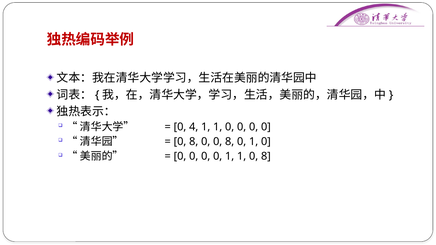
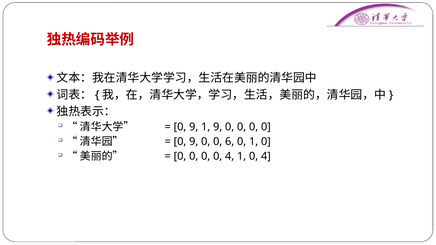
4 at (194, 127): 4 -> 9
1 at (218, 127): 1 -> 9
8 at (194, 142): 8 -> 9
0 0 8: 8 -> 6
0 0 1: 1 -> 4
1 0 8: 8 -> 4
